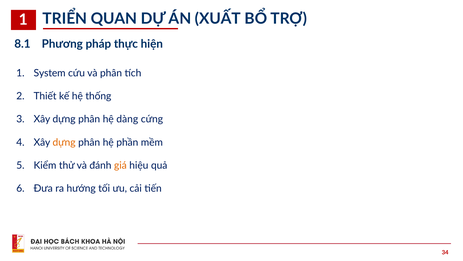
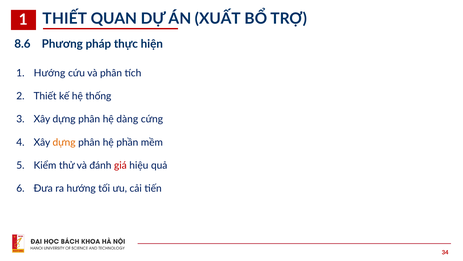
1 TRIỂN: TRIỂN -> THIẾT
8.1: 8.1 -> 8.6
1 System: System -> Hướng
giá colour: orange -> red
